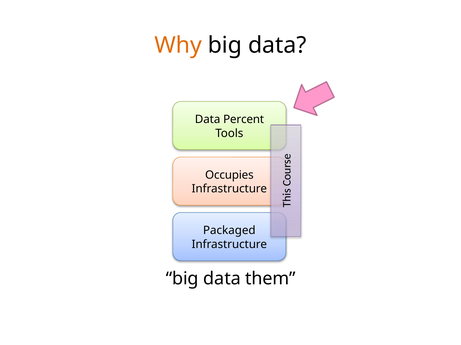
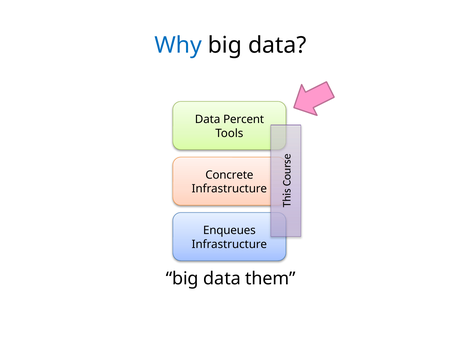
Why colour: orange -> blue
Occupies: Occupies -> Concrete
Packaged: Packaged -> Enqueues
